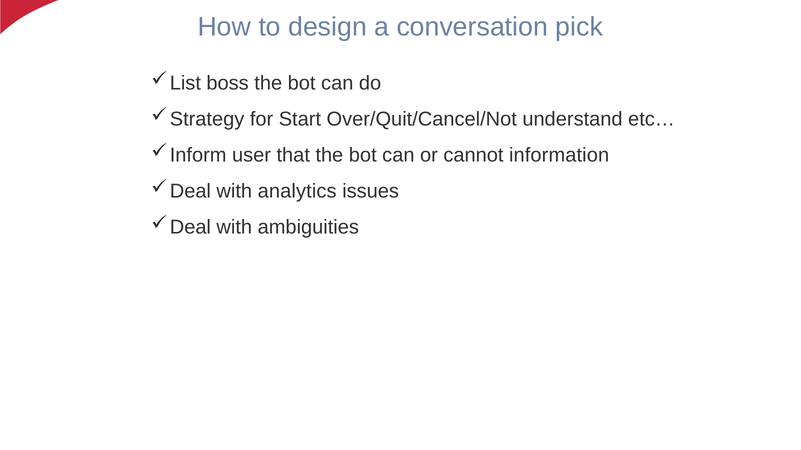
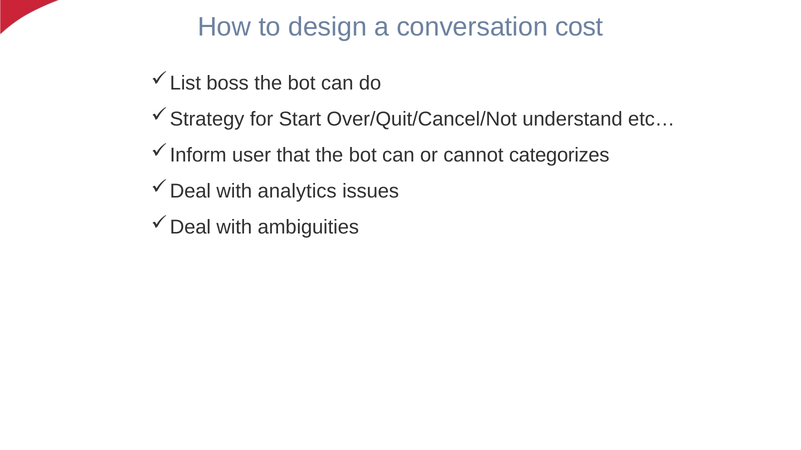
pick: pick -> cost
information: information -> categorizes
